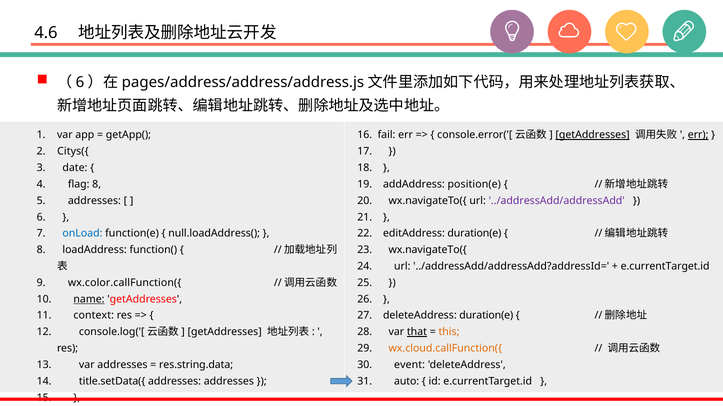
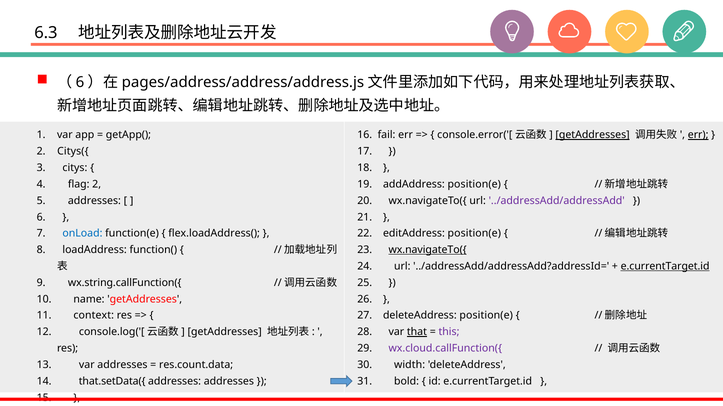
4.6: 4.6 -> 6.3
date: date -> citys
flag 8: 8 -> 2
null.loadAddress(: null.loadAddress( -> flex.loadAddress(
editAddress duration(e: duration(e -> position(e
wx.navigateTo({ at (428, 250) underline: none -> present
e.currentTarget.id at (665, 267) underline: none -> present
wx.color.callFunction({: wx.color.callFunction({ -> wx.string.callFunction({
name underline: present -> none
deleteAddress duration(e: duration(e -> position(e
this colour: orange -> purple
wx.cloud.callFunction({ colour: orange -> purple
res.string.data: res.string.data -> res.count.data
event: event -> width
title.setData({: title.setData({ -> that.setData({
auto: auto -> bold
